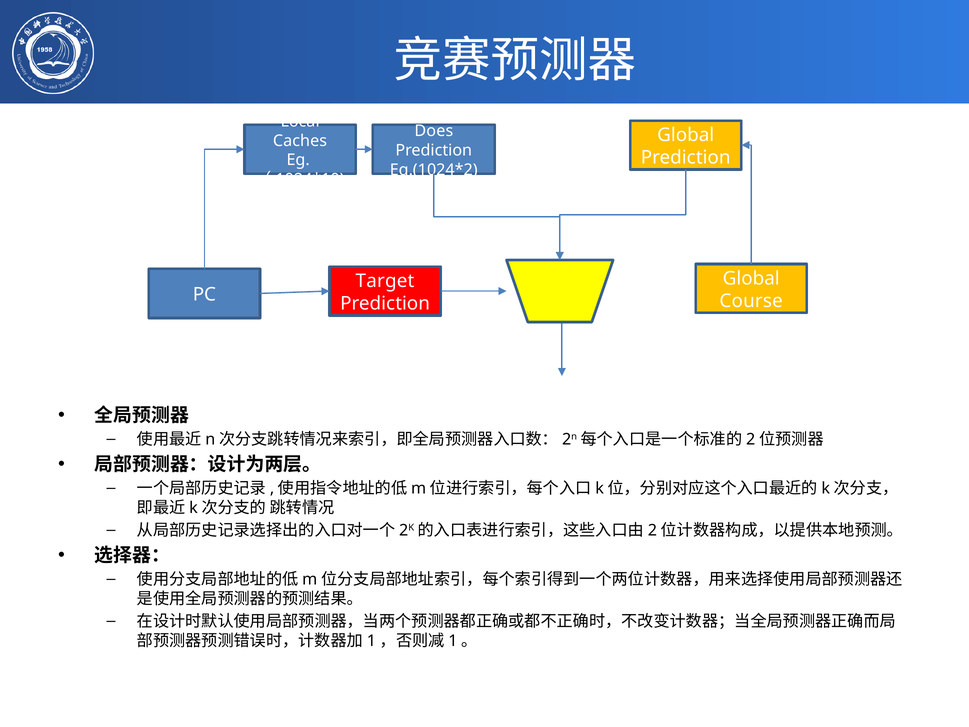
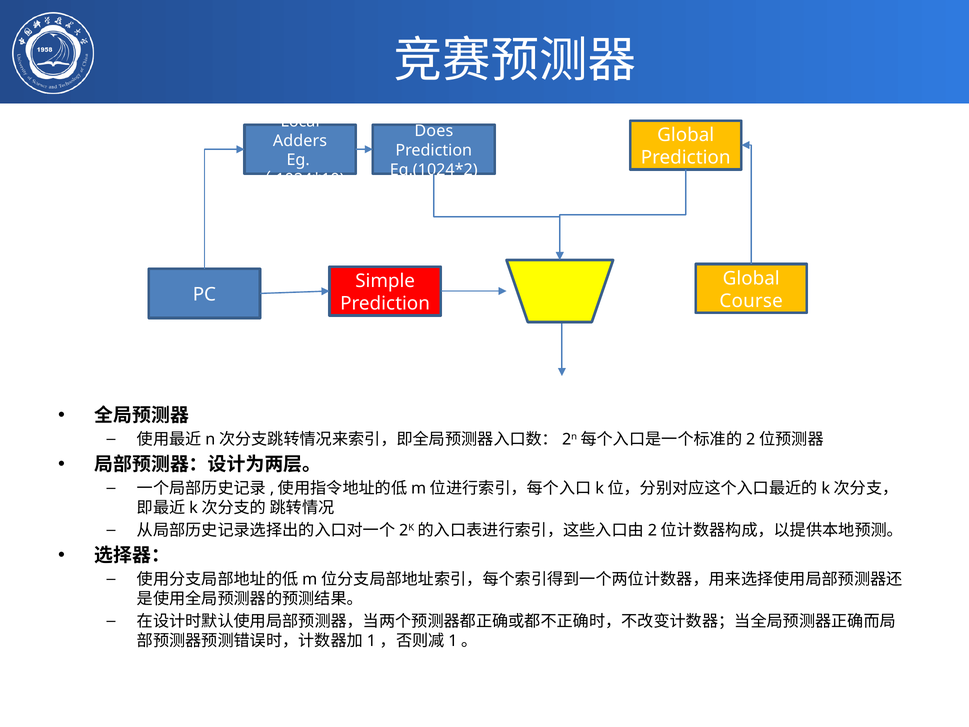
Caches: Caches -> Adders
Target: Target -> Simple
